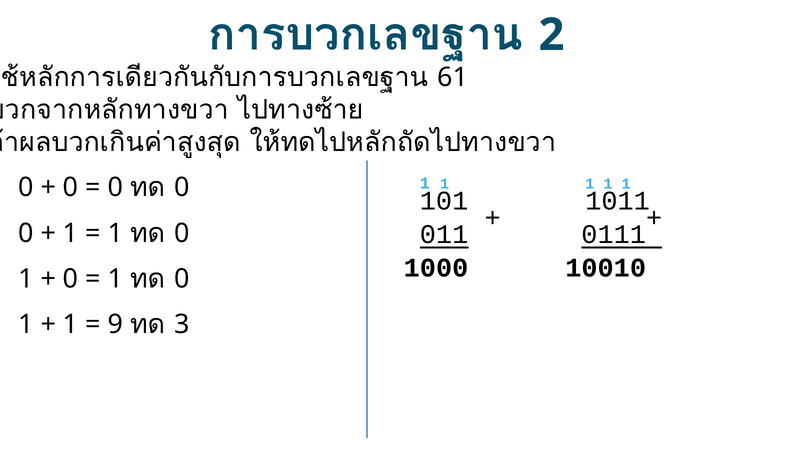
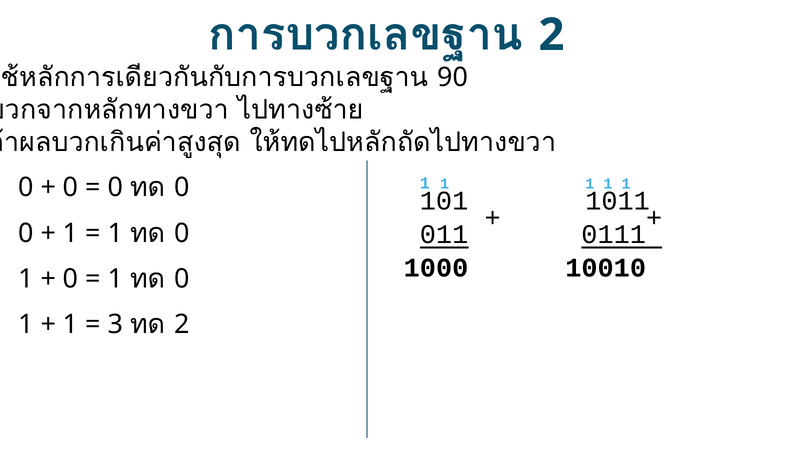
61: 61 -> 90
9: 9 -> 3
3 at (182, 324): 3 -> 2
